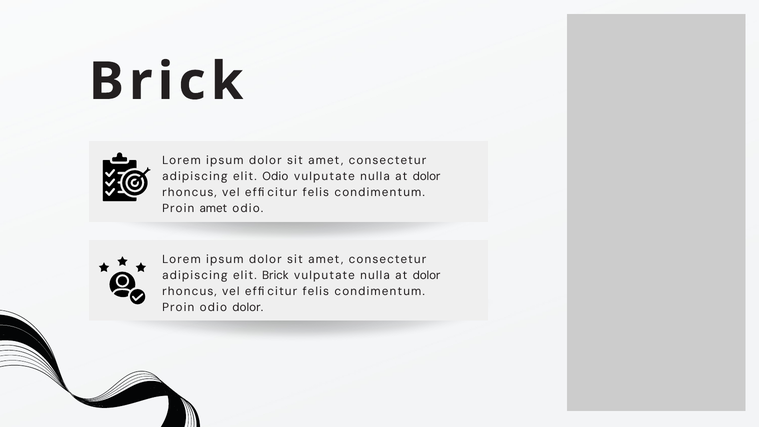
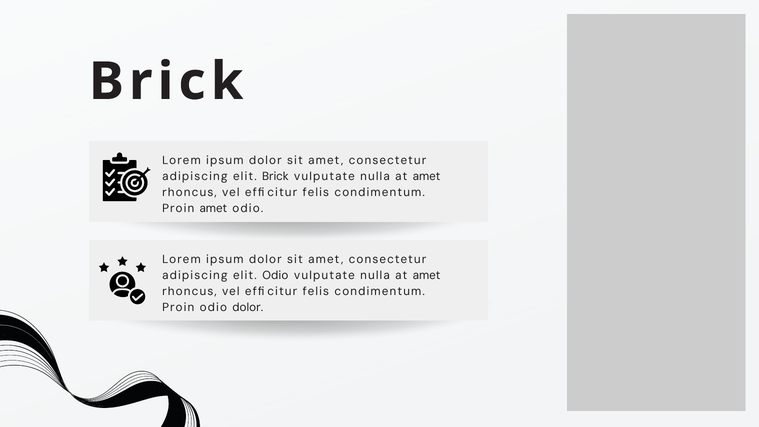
elit Odio: Odio -> Brick
dolor at (427, 176): dolor -> amet
elit Brick: Brick -> Odio
dolor at (427, 275): dolor -> amet
